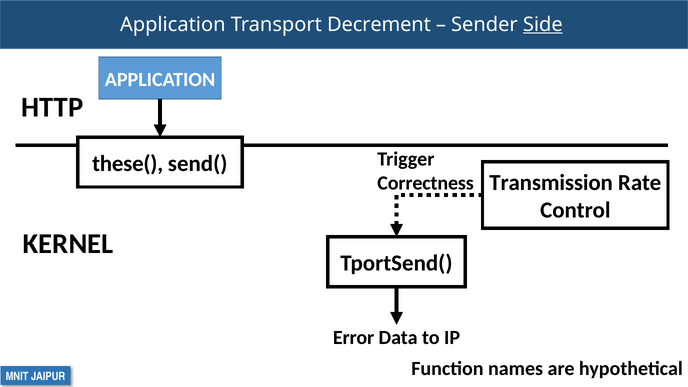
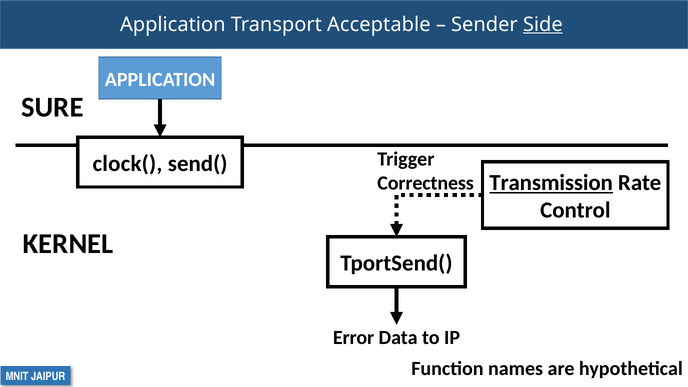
Decrement: Decrement -> Acceptable
HTTP: HTTP -> SURE
these(: these( -> clock(
Transmission underline: none -> present
